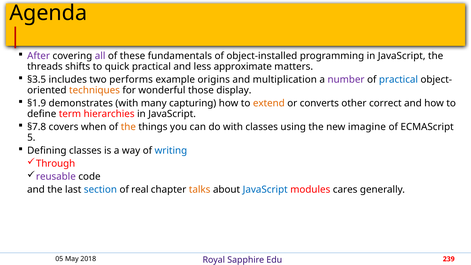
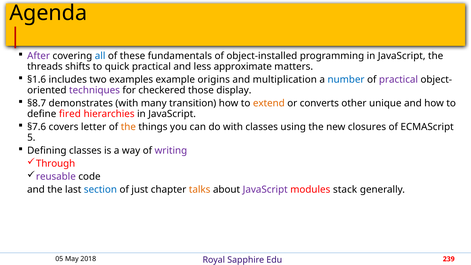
all colour: purple -> blue
§3.5: §3.5 -> §1.6
performs: performs -> examples
number colour: purple -> blue
practical at (398, 80) colour: blue -> purple
techniques colour: orange -> purple
wonderful: wonderful -> checkered
§1.9: §1.9 -> §8.7
capturing: capturing -> transition
correct: correct -> unique
term: term -> fired
§7.8: §7.8 -> §7.6
when: when -> letter
imagine: imagine -> closures
writing colour: blue -> purple
real: real -> just
JavaScript at (265, 190) colour: blue -> purple
cares: cares -> stack
